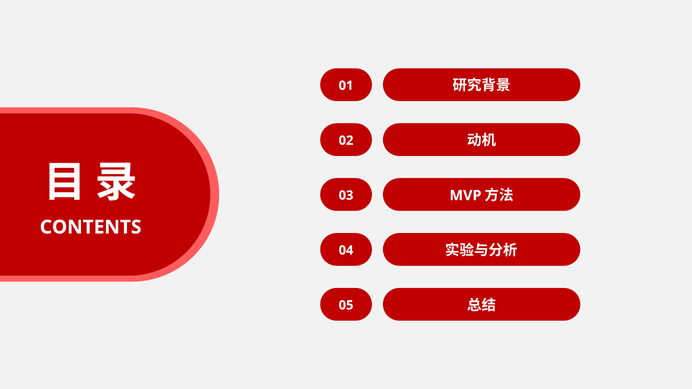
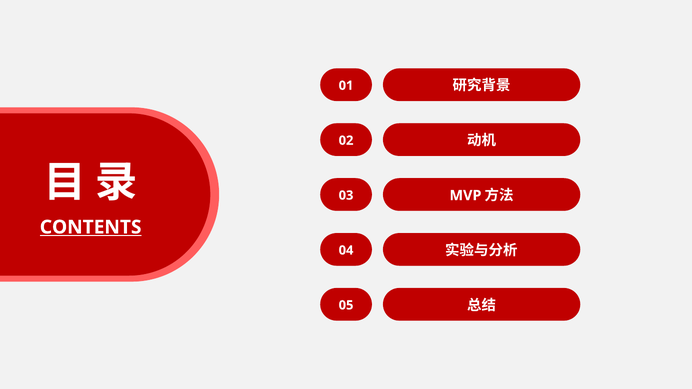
CONTENTS underline: none -> present
